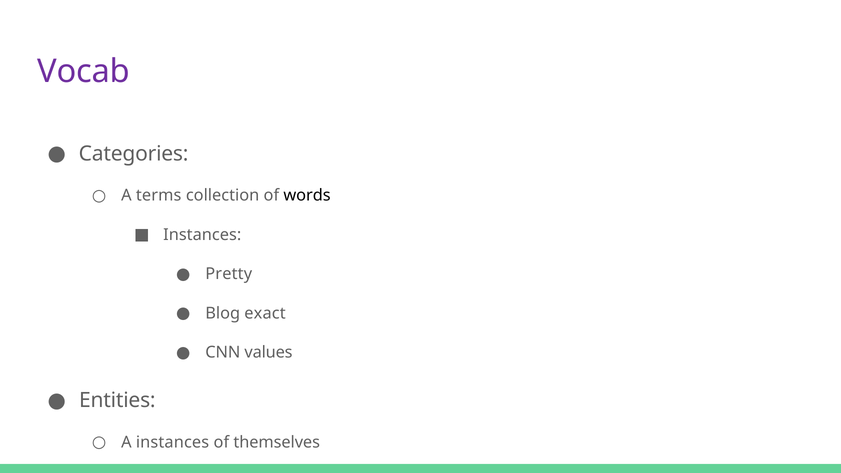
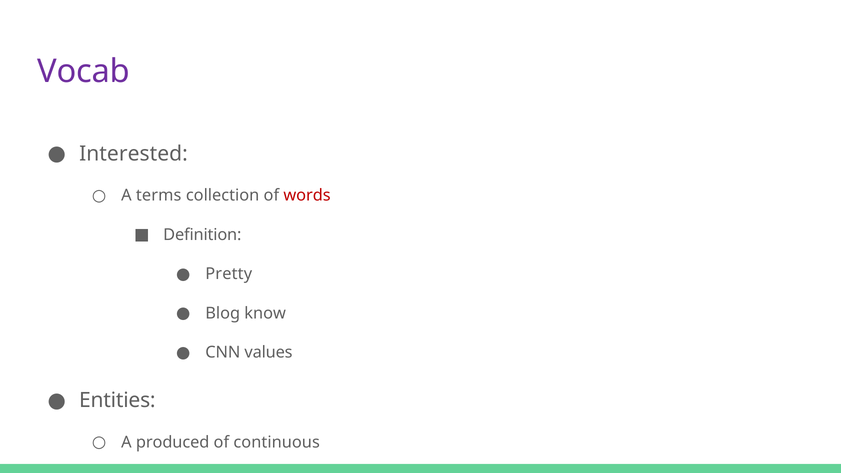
Categories: Categories -> Interested
words colour: black -> red
Instances at (202, 235): Instances -> Definition
exact: exact -> know
A instances: instances -> produced
themselves: themselves -> continuous
